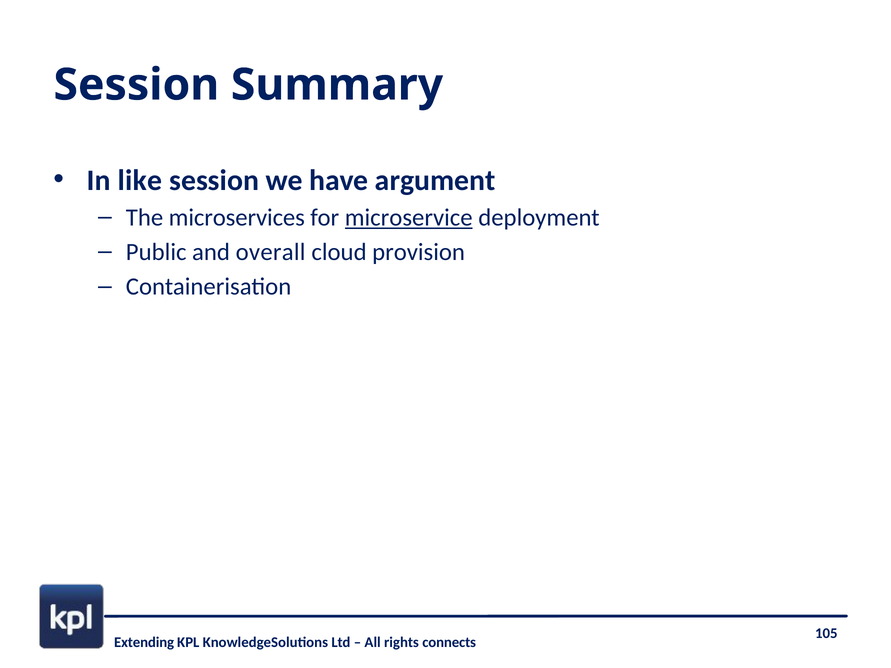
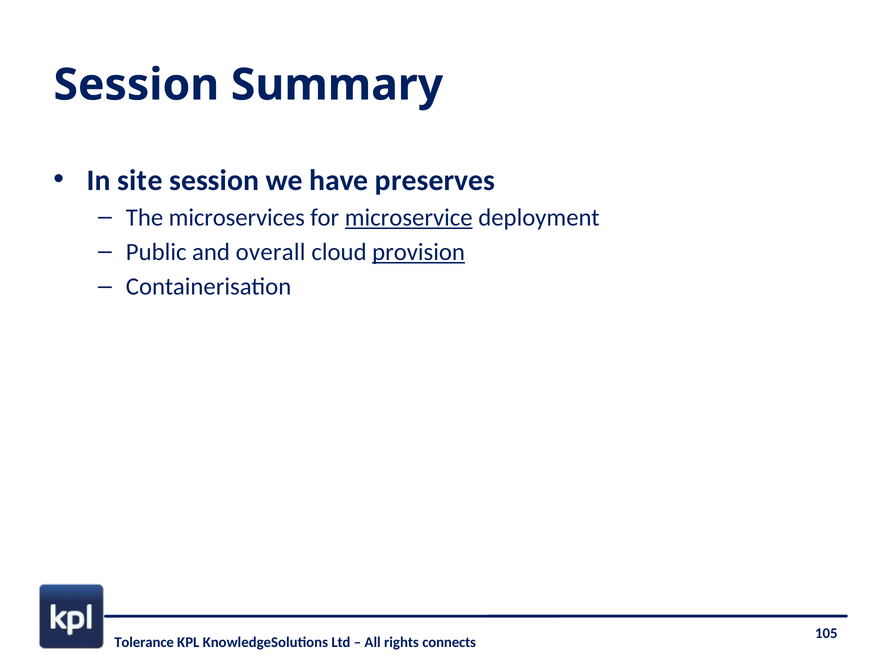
like: like -> site
argument: argument -> preserves
provision underline: none -> present
Extending: Extending -> Tolerance
